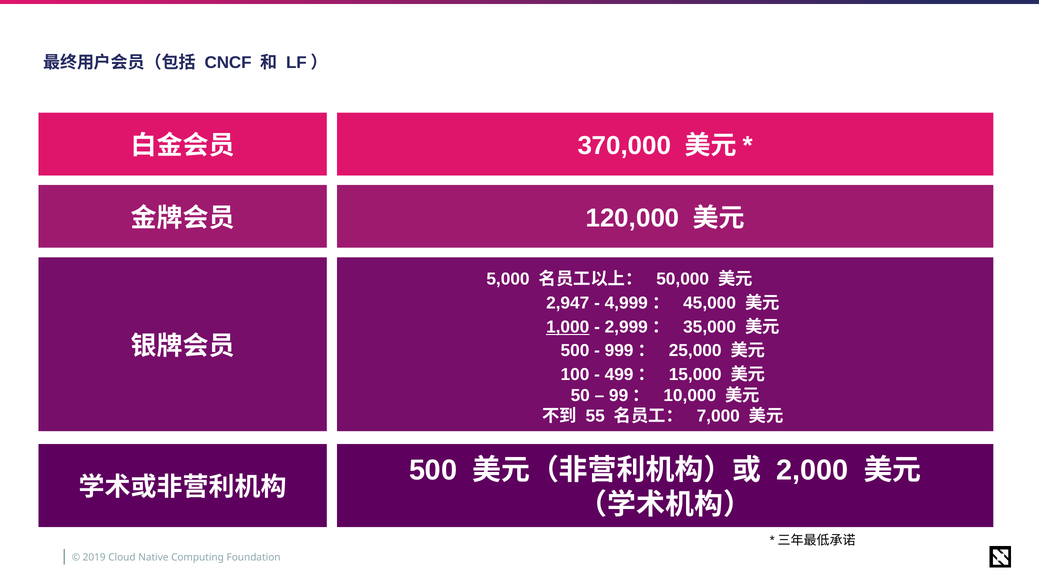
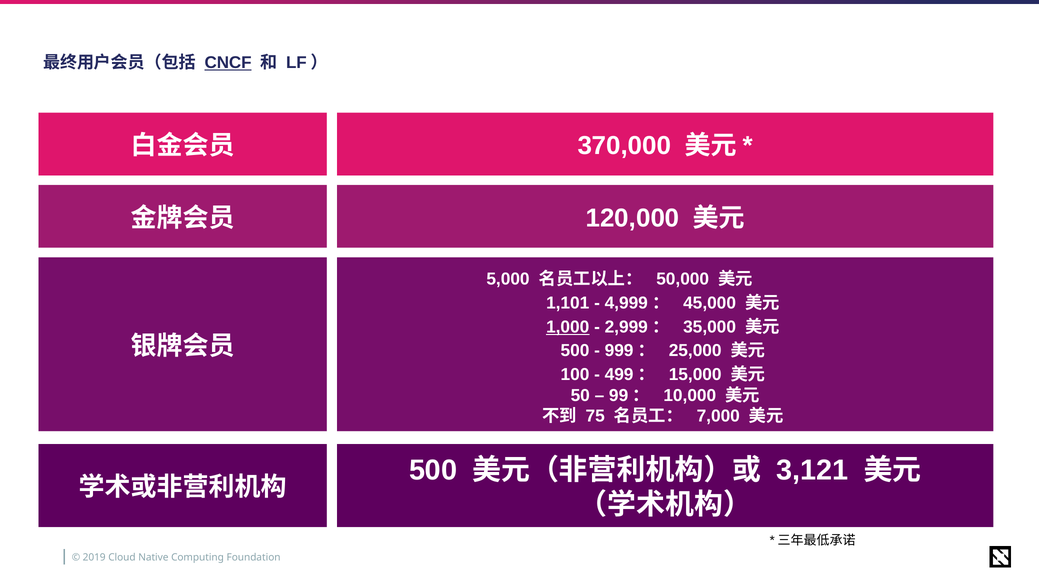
CNCF underline: none -> present
2,947: 2,947 -> 1,101
55: 55 -> 75
2,000: 2,000 -> 3,121
